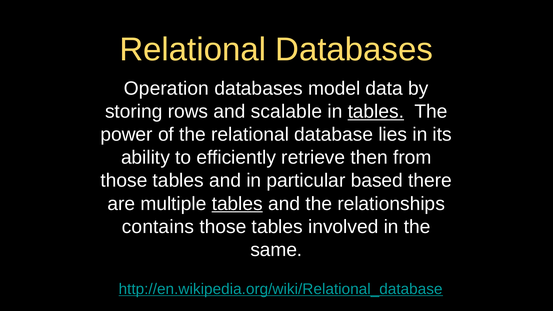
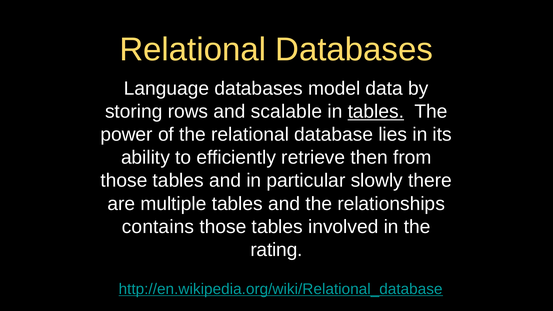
Operation: Operation -> Language
based: based -> slowly
tables at (237, 204) underline: present -> none
same: same -> rating
